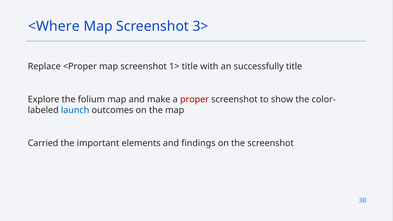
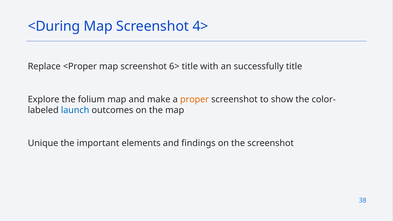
<Where: <Where -> <During
3>: 3> -> 4>
1>: 1> -> 6>
proper colour: red -> orange
Carried: Carried -> Unique
